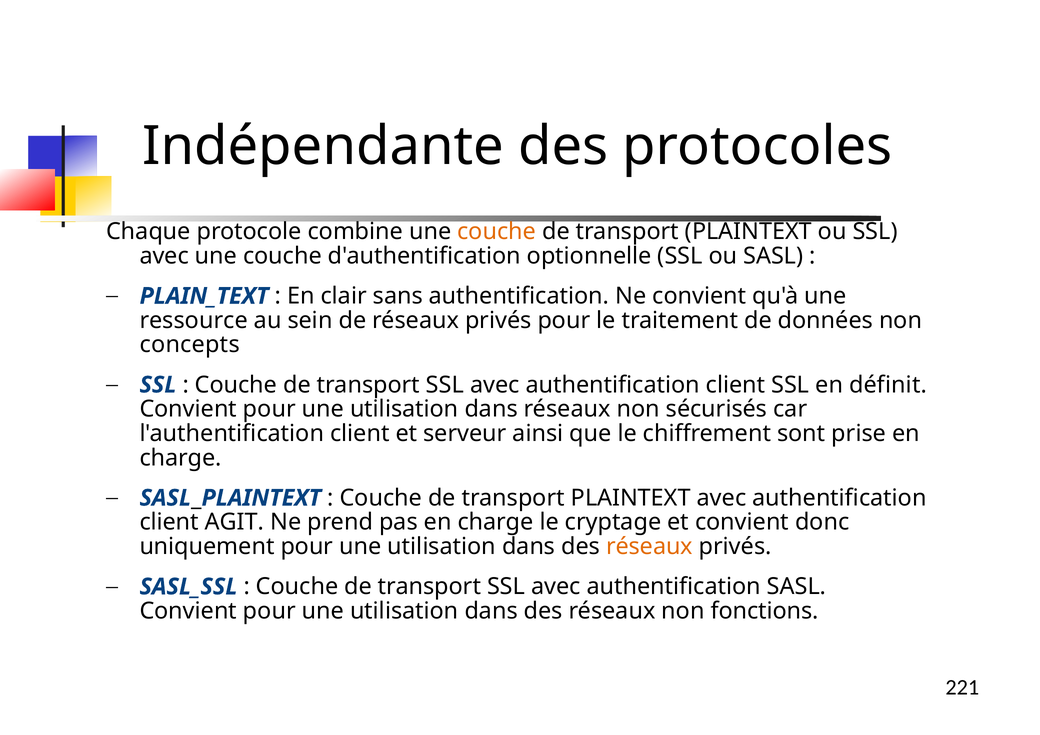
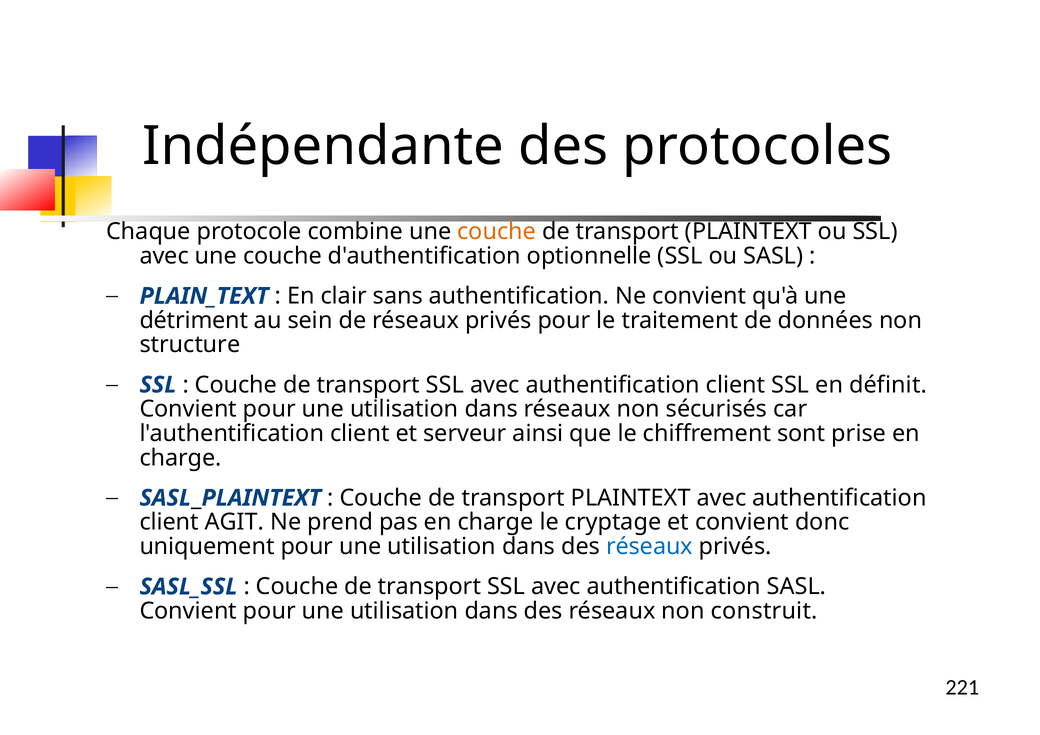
ressource: ressource -> détriment
concepts: concepts -> structure
réseaux at (649, 547) colour: orange -> blue
fonctions: fonctions -> construit
